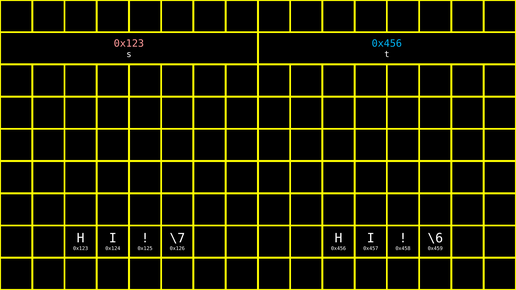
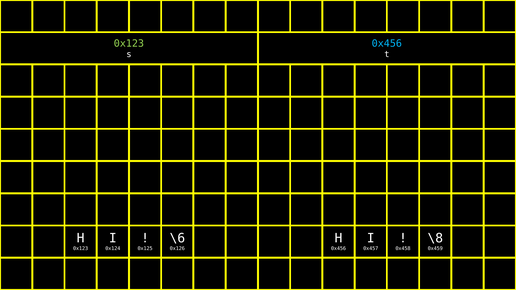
0x123 at (129, 43) colour: pink -> light green
\7: \7 -> \6
\6: \6 -> \8
